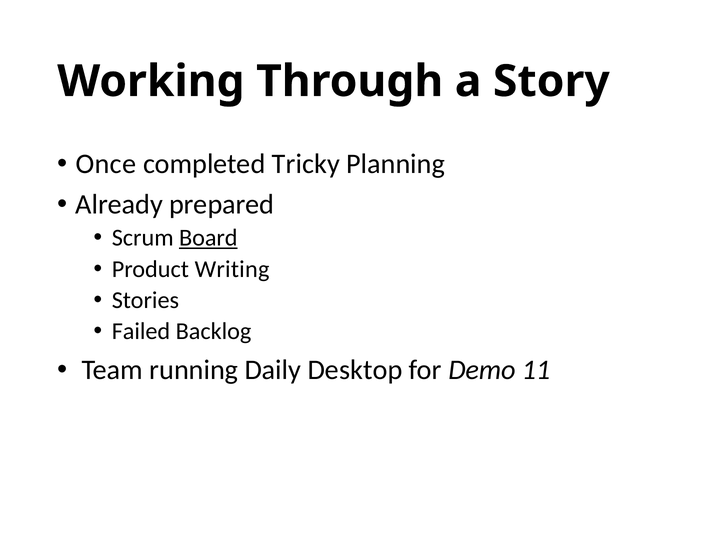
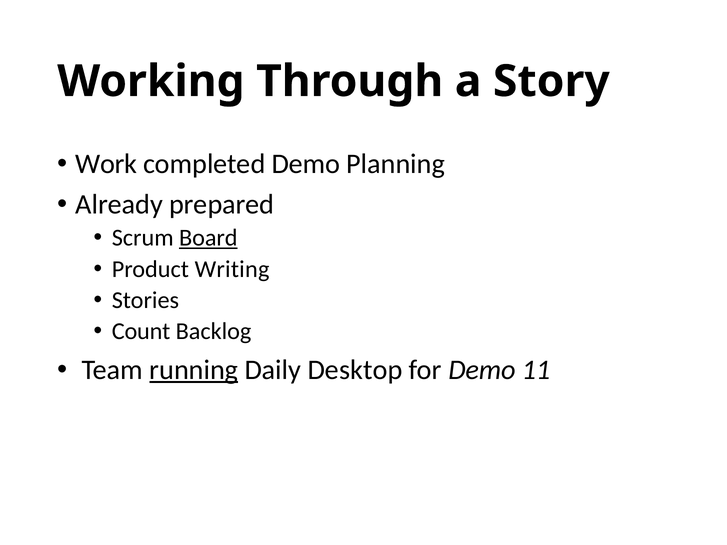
Once: Once -> Work
completed Tricky: Tricky -> Demo
Failed: Failed -> Count
running underline: none -> present
